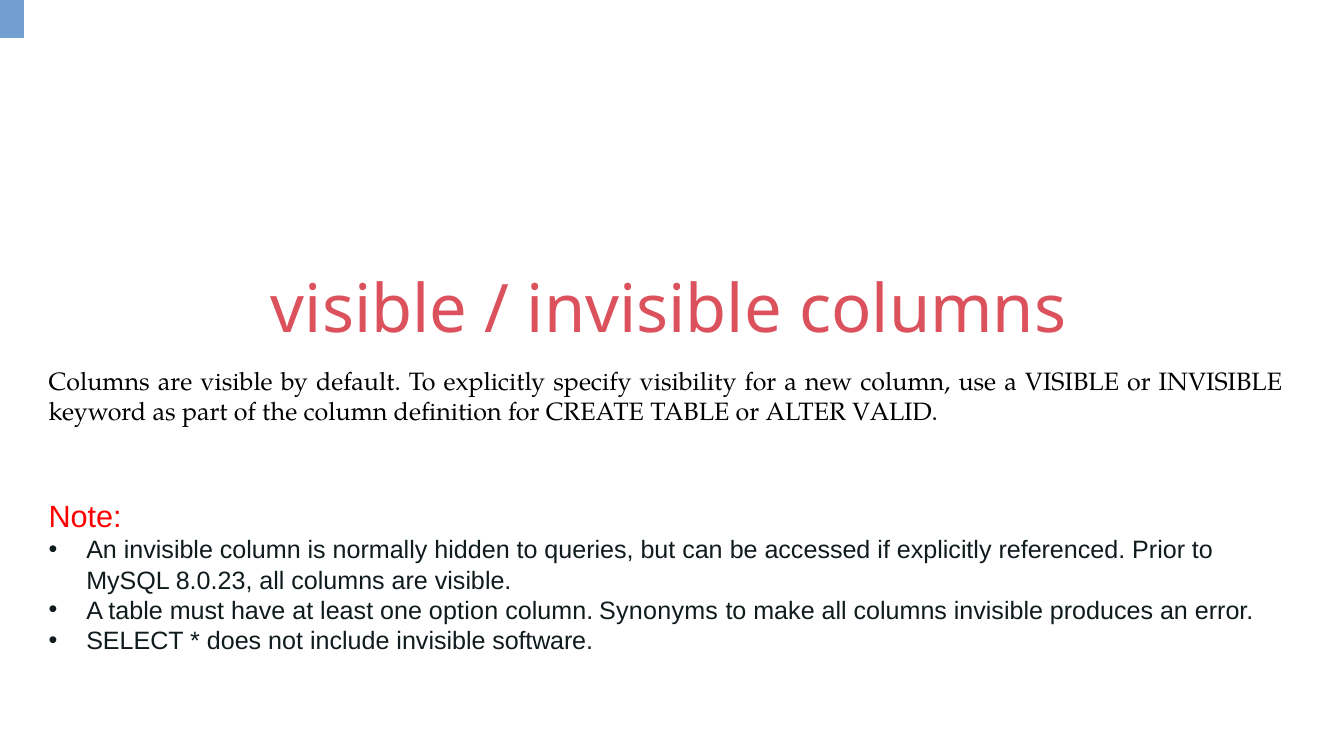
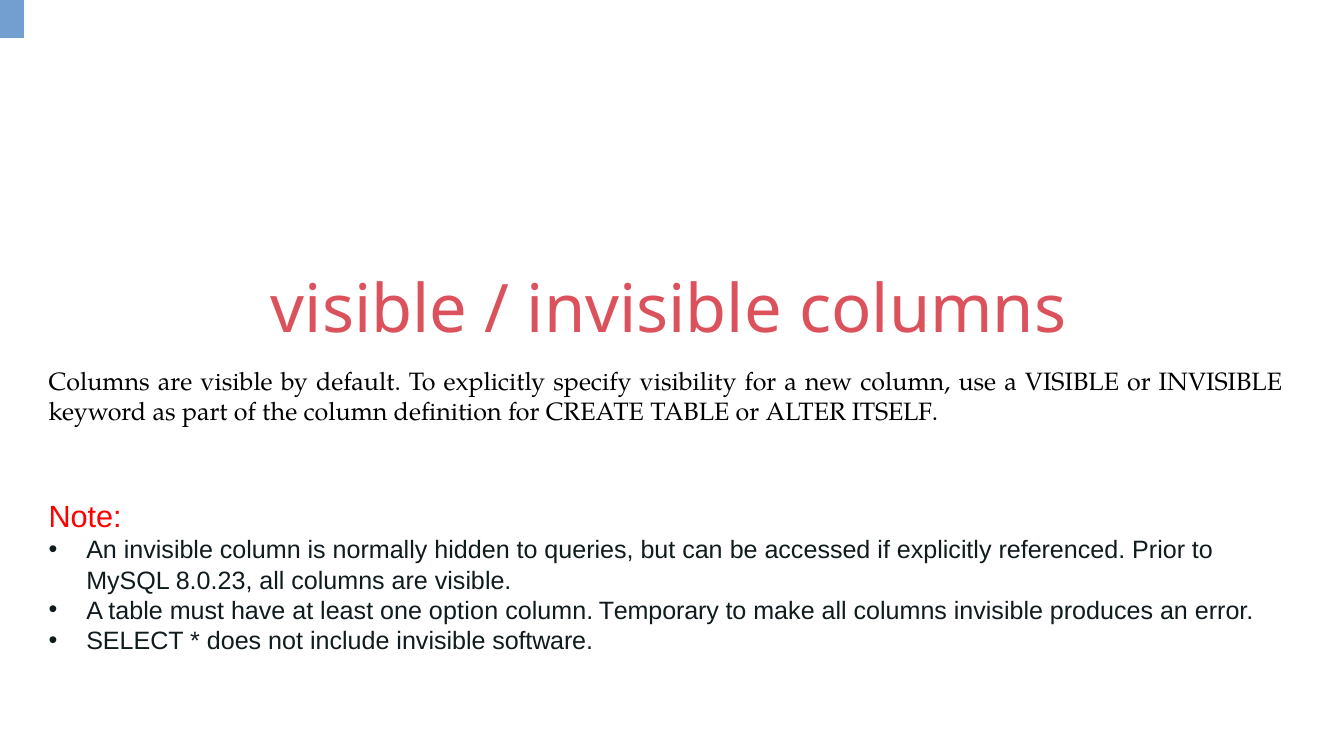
VALID: VALID -> ITSELF
Synonyms: Synonyms -> Temporary
